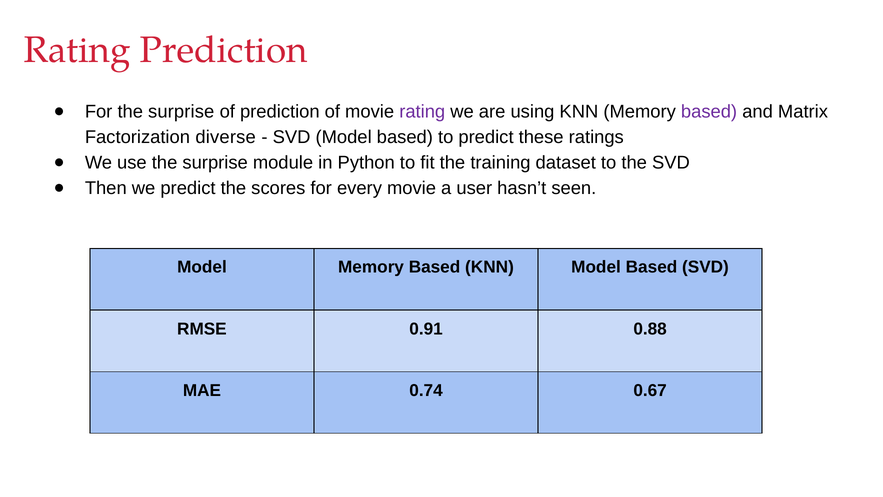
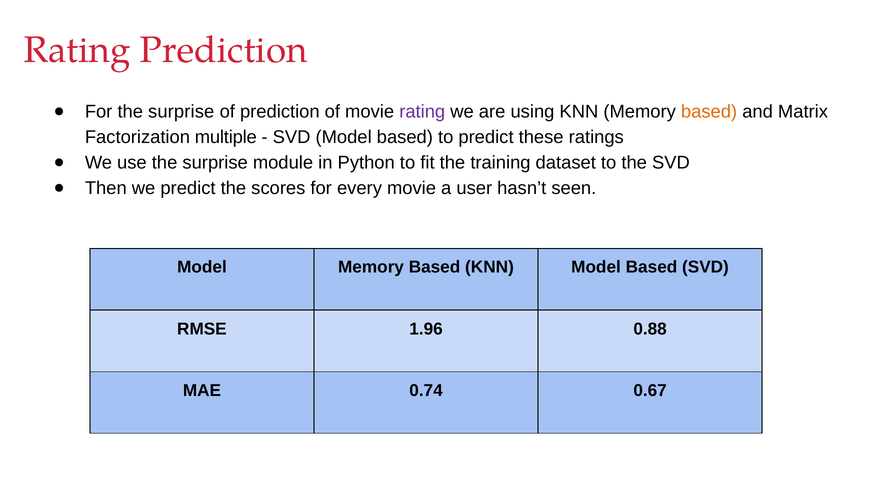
based at (709, 112) colour: purple -> orange
diverse: diverse -> multiple
0.91: 0.91 -> 1.96
